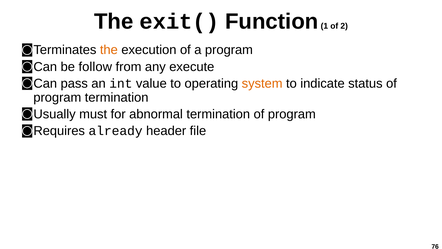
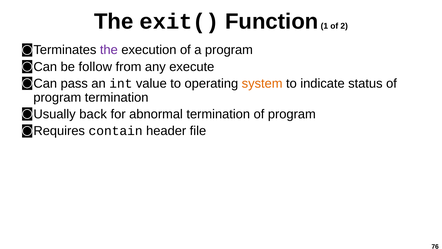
the at (109, 50) colour: orange -> purple
must: must -> back
already: already -> contain
